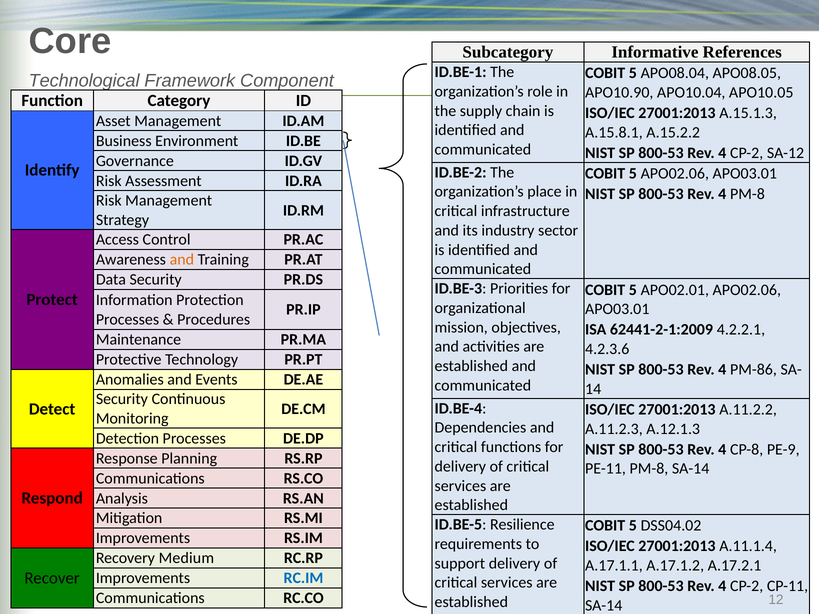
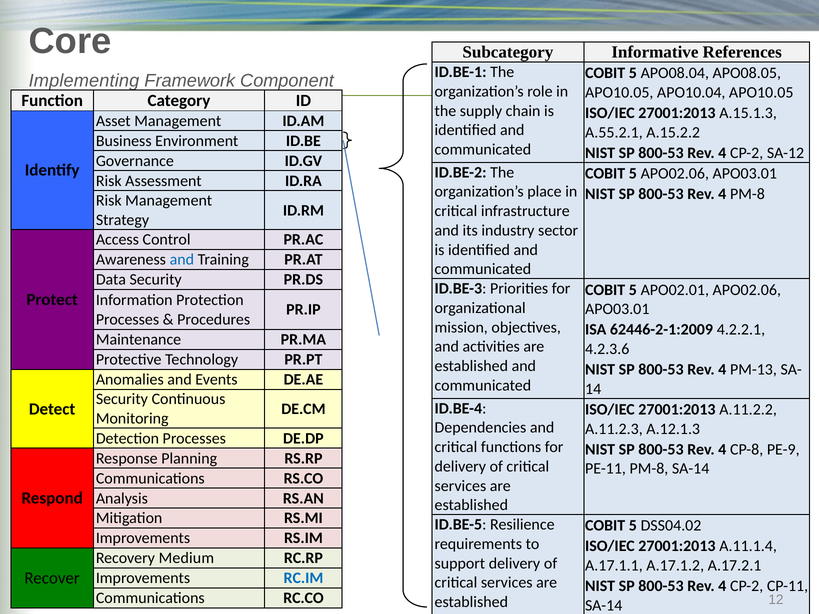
Technological: Technological -> Implementing
APO10.90 at (619, 93): APO10.90 -> APO10.05
A.15.8.1: A.15.8.1 -> A.55.2.1
and at (182, 260) colour: orange -> blue
62441-2-1:2009: 62441-2-1:2009 -> 62446-2-1:2009
PM-86: PM-86 -> PM-13
